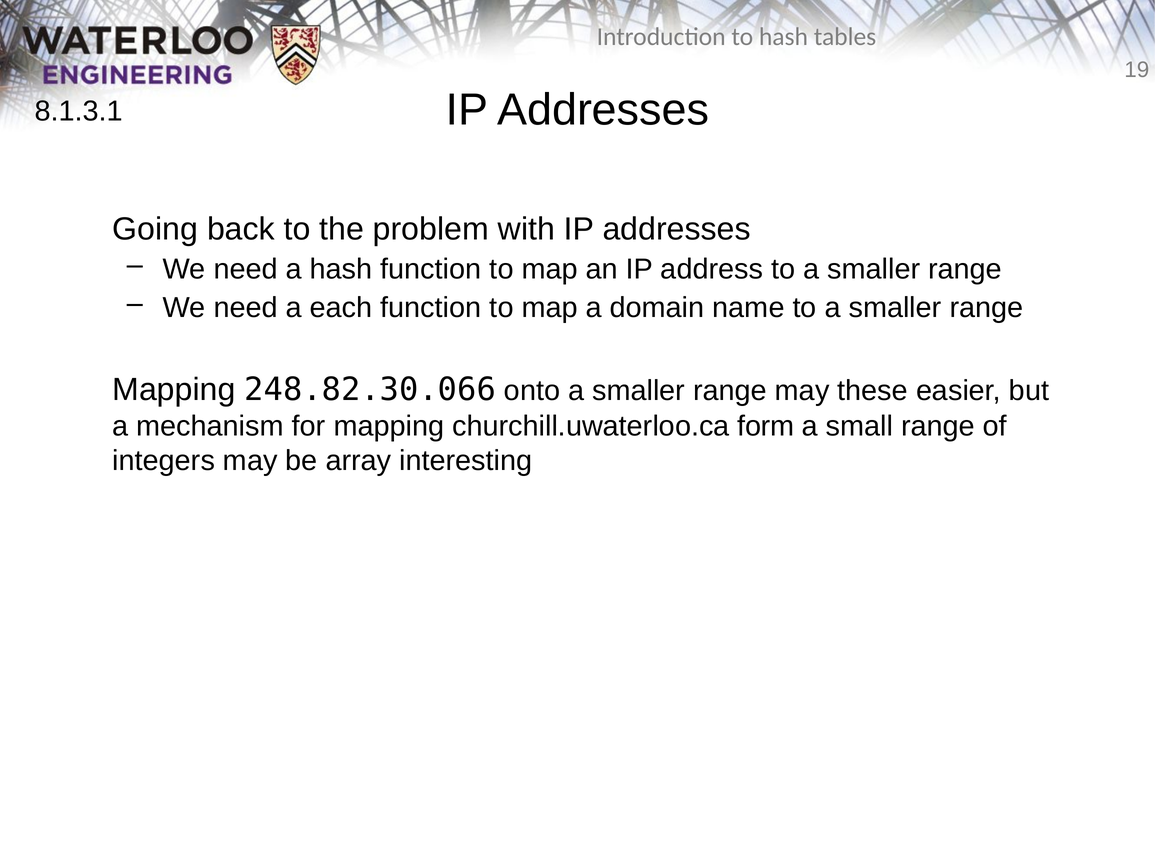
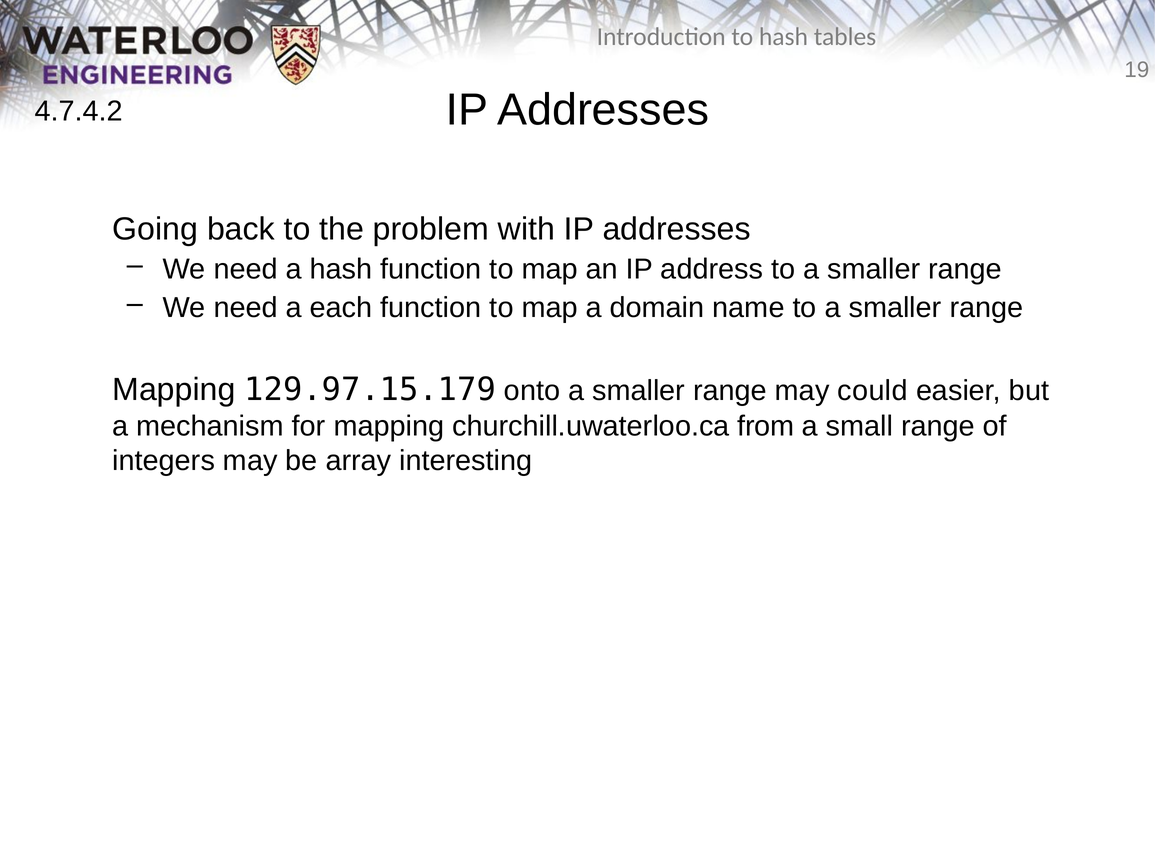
8.1.3.1: 8.1.3.1 -> 4.7.4.2
248.82.30.066: 248.82.30.066 -> 129.97.15.179
these: these -> could
form: form -> from
